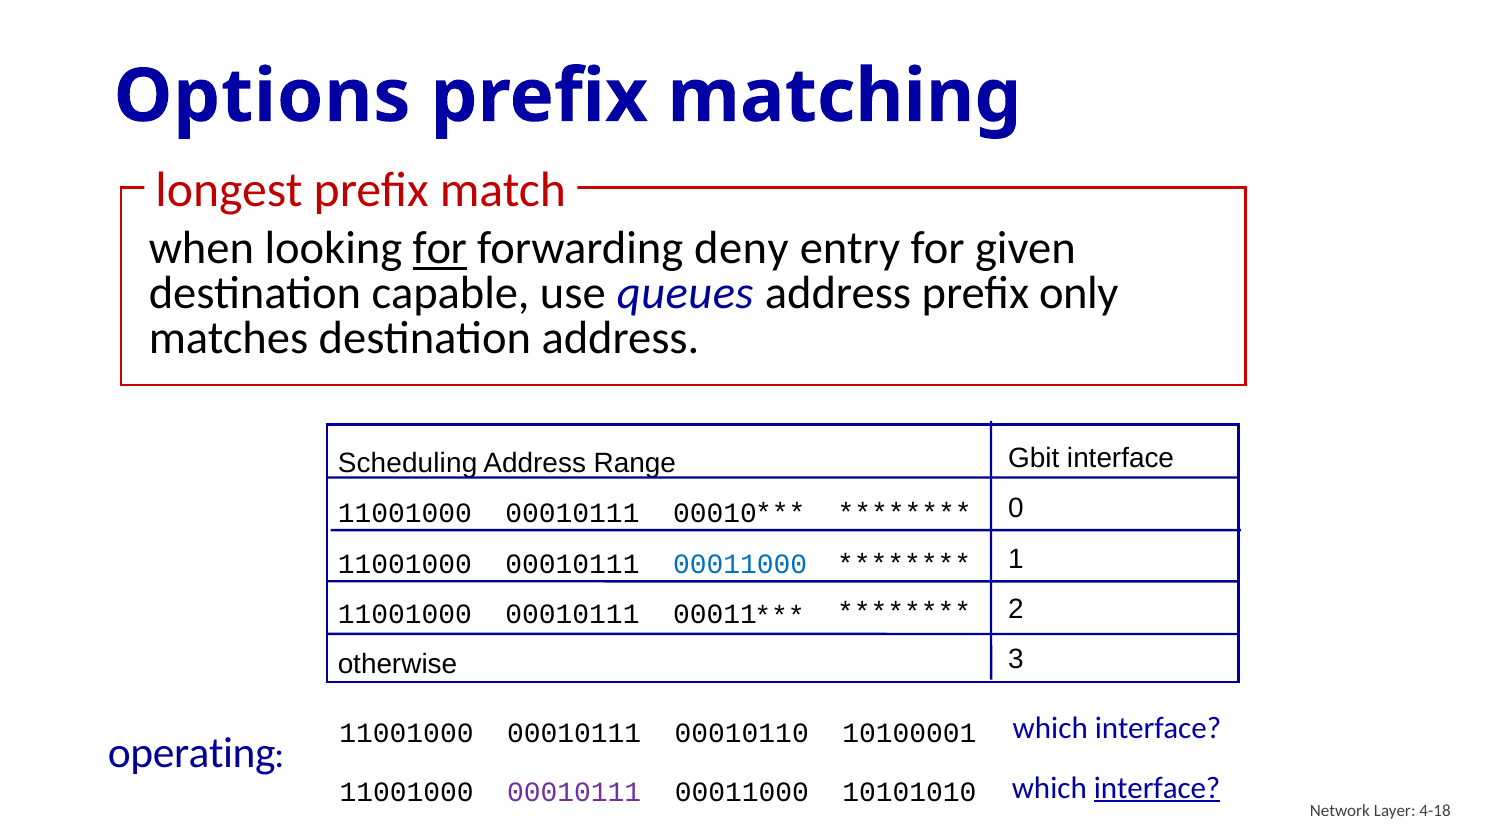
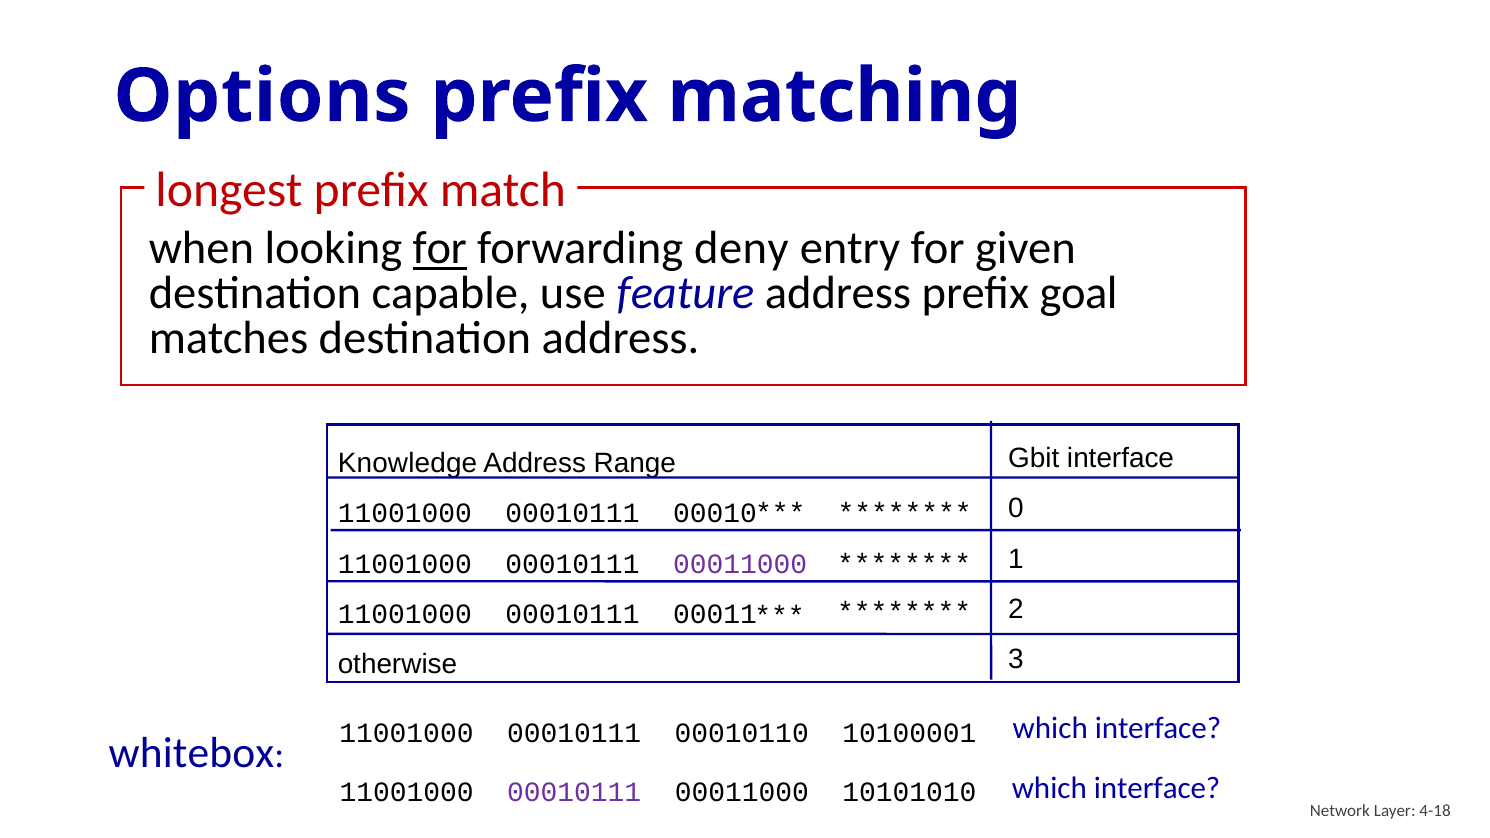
queues: queues -> feature
only: only -> goal
Scheduling: Scheduling -> Knowledge
00011000 at (740, 564) colour: blue -> purple
operating: operating -> whitebox
interface at (1157, 788) underline: present -> none
